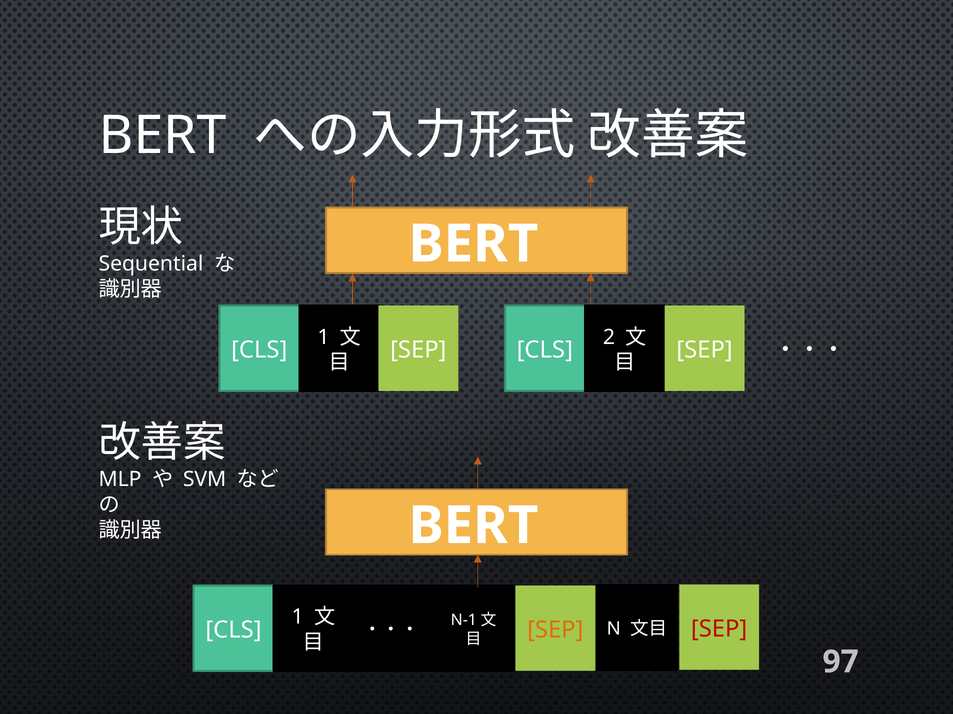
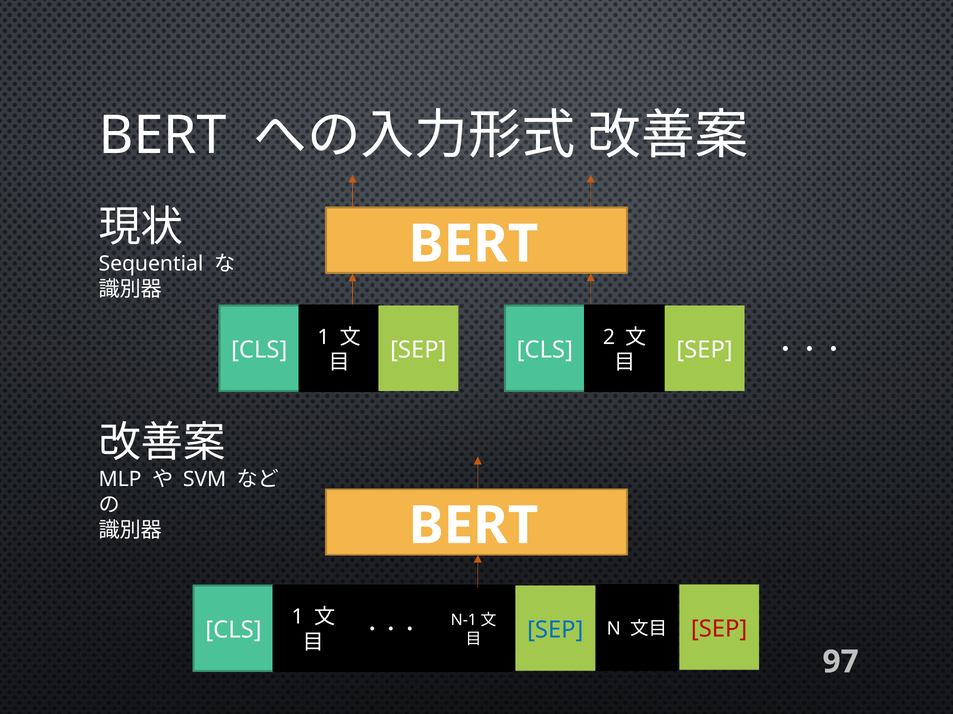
SEP at (555, 631) colour: orange -> blue
